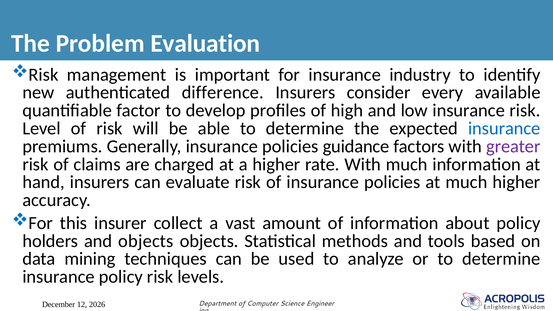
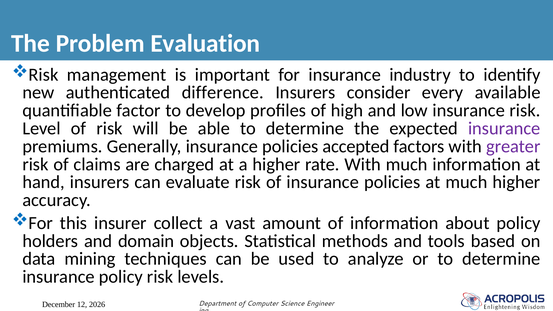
insurance at (504, 128) colour: blue -> purple
guidance: guidance -> accepted
and objects: objects -> domain
